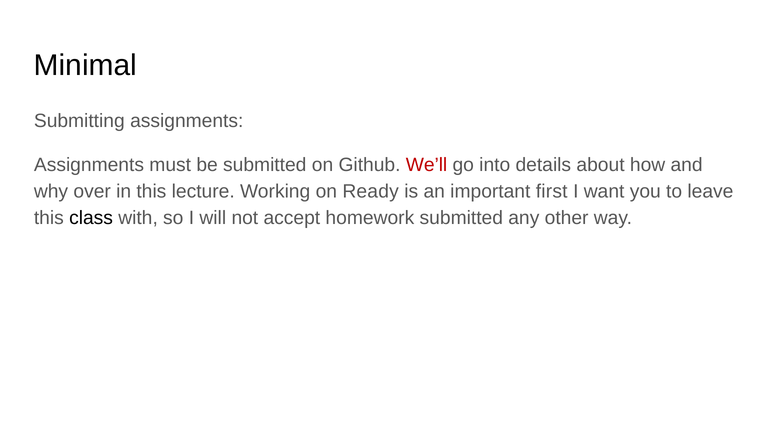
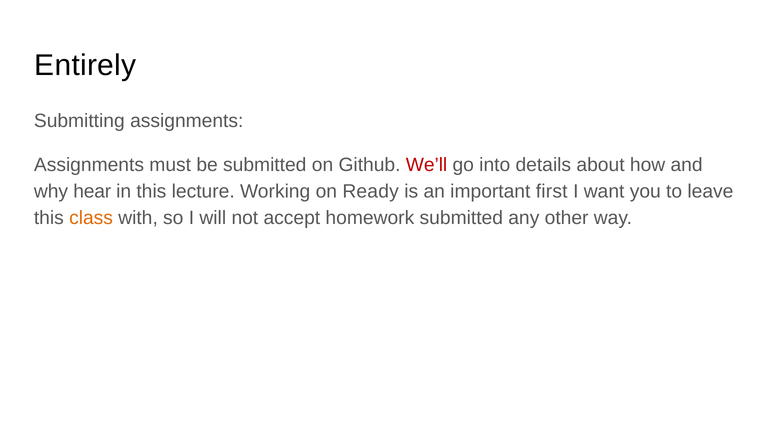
Minimal: Minimal -> Entirely
over: over -> hear
class colour: black -> orange
